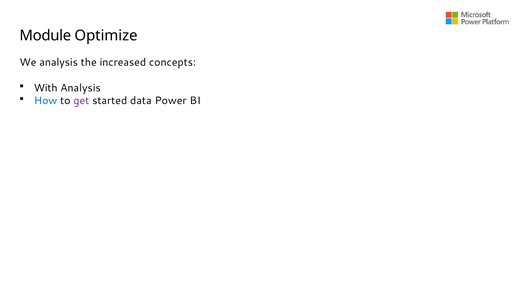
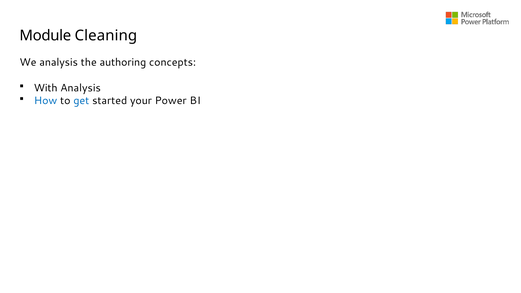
Optimize: Optimize -> Cleaning
increased: increased -> authoring
get colour: purple -> blue
data: data -> your
